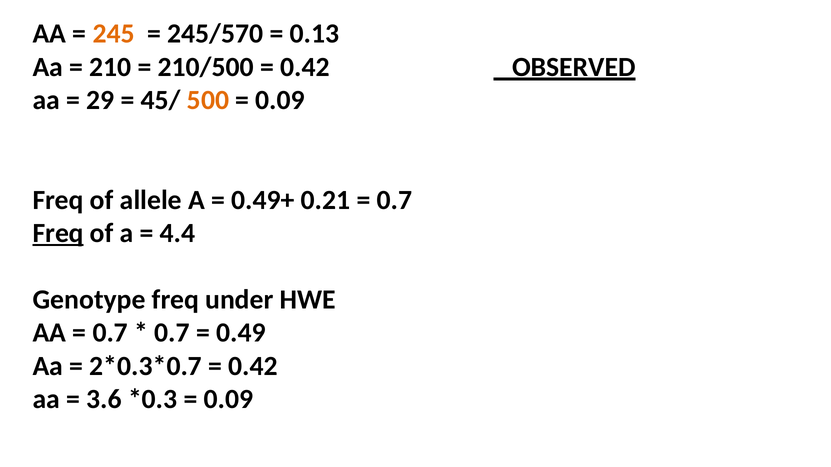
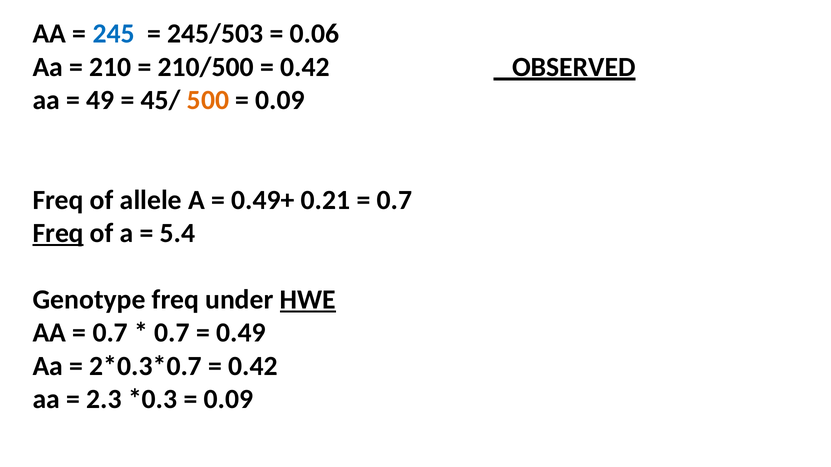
245 colour: orange -> blue
245/570: 245/570 -> 245/503
0.13: 0.13 -> 0.06
29: 29 -> 49
4.4: 4.4 -> 5.4
HWE underline: none -> present
3.6: 3.6 -> 2.3
